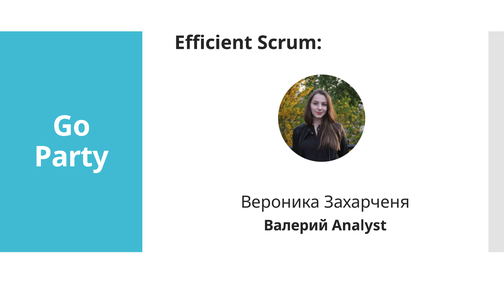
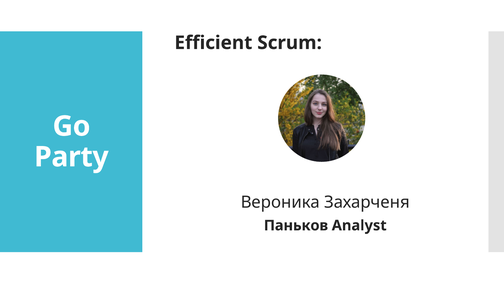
Валерий: Валерий -> Паньков
